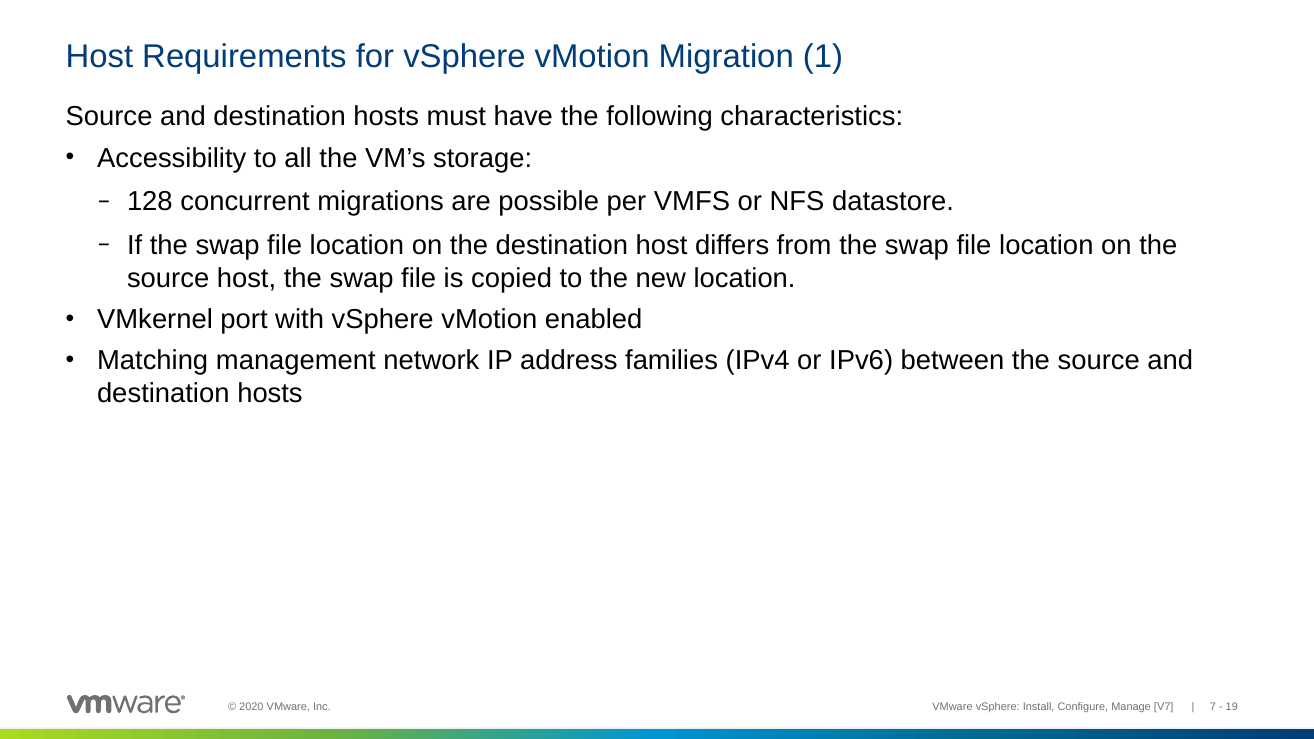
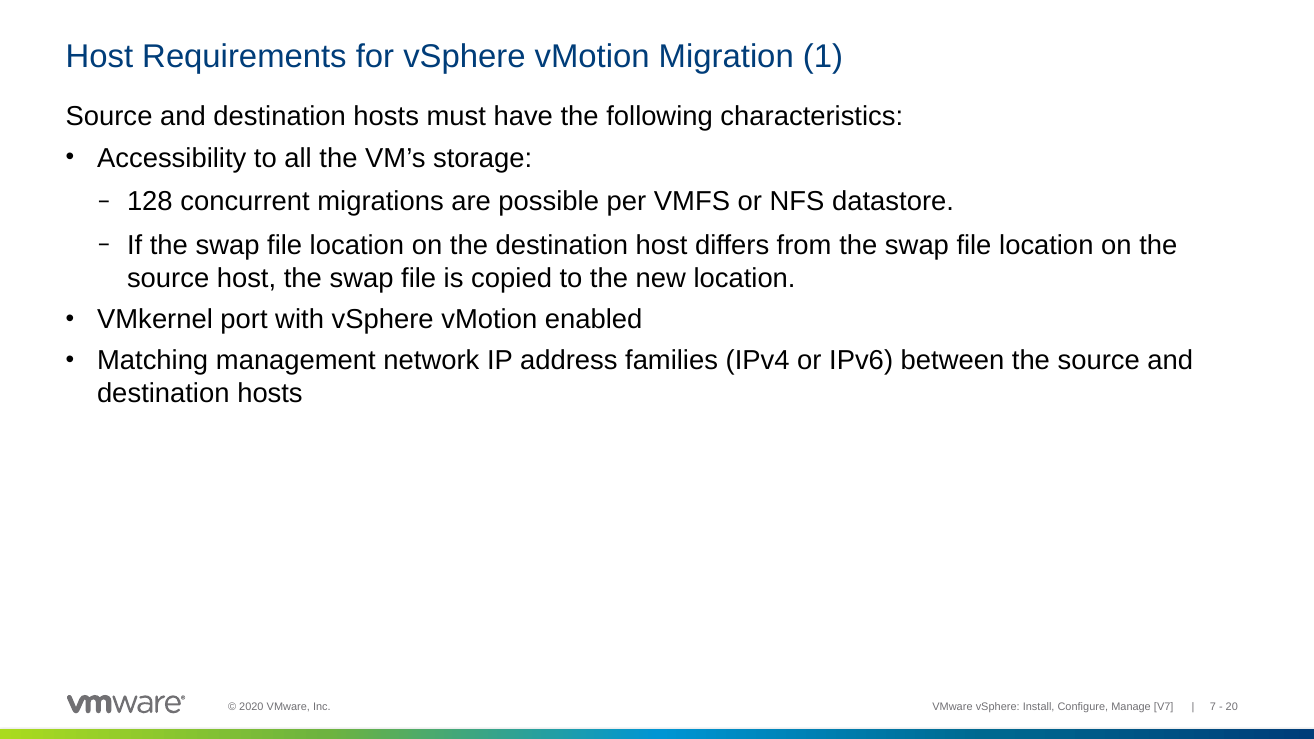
19: 19 -> 20
